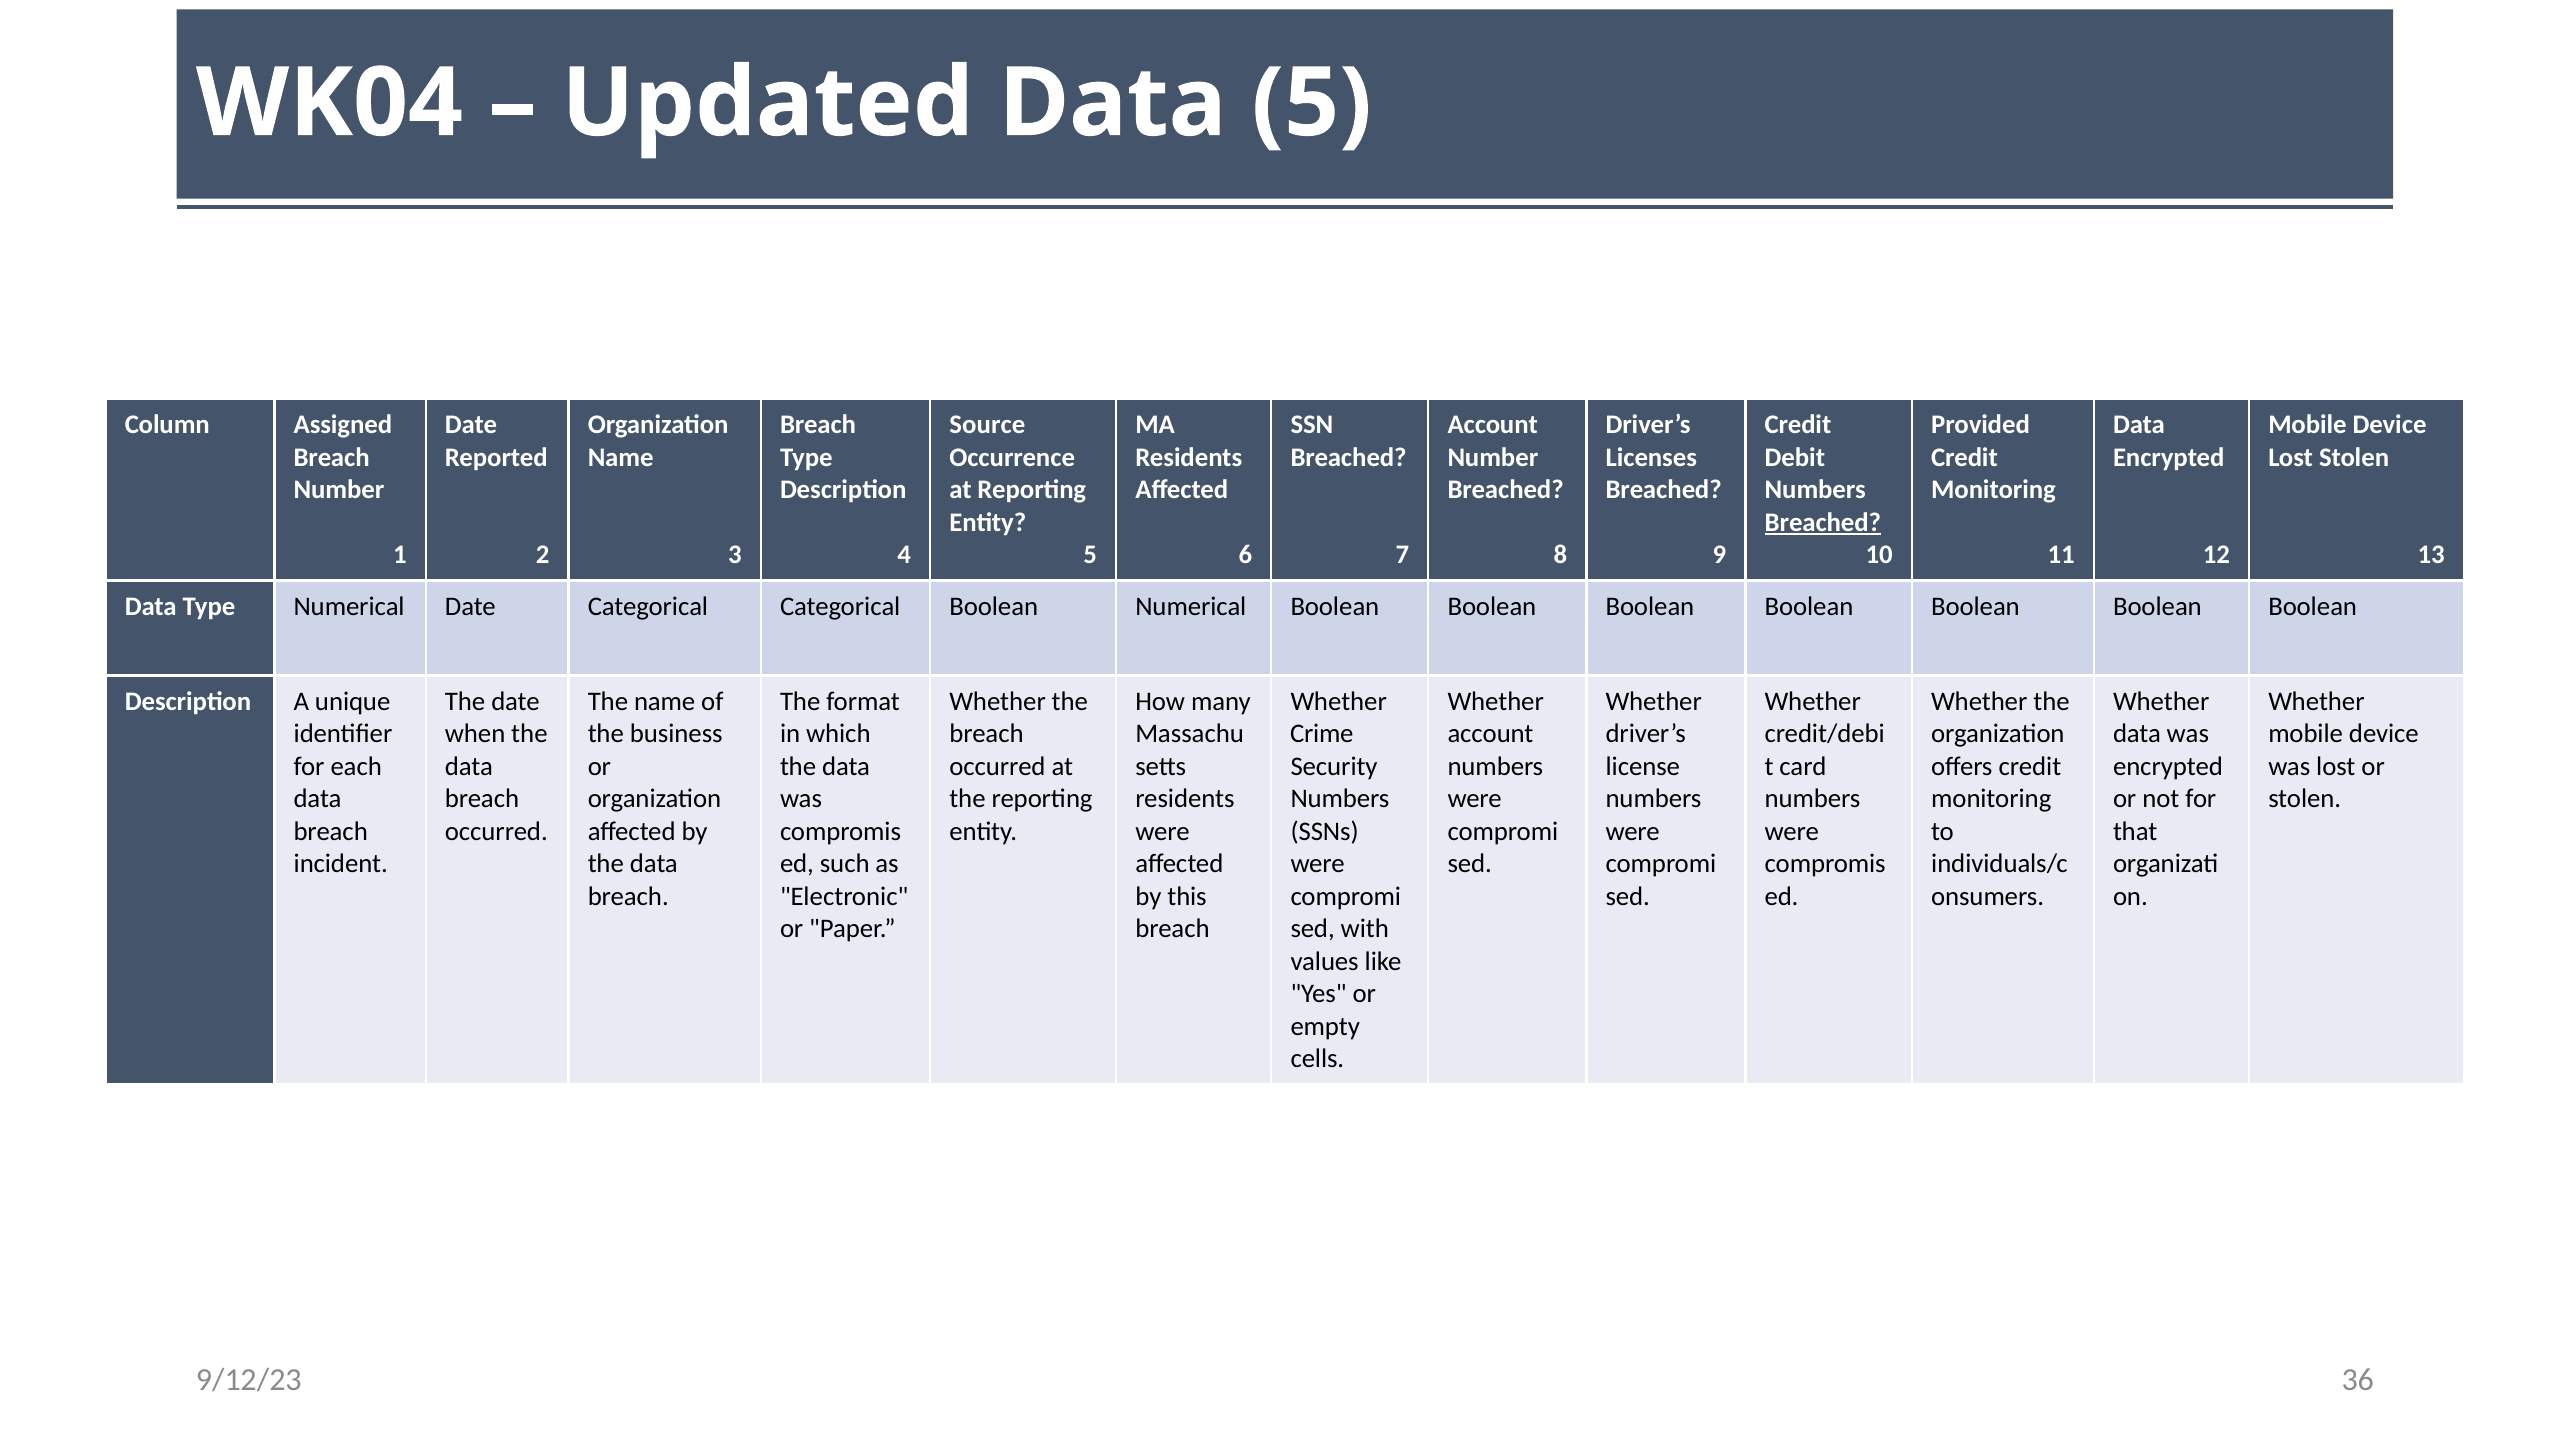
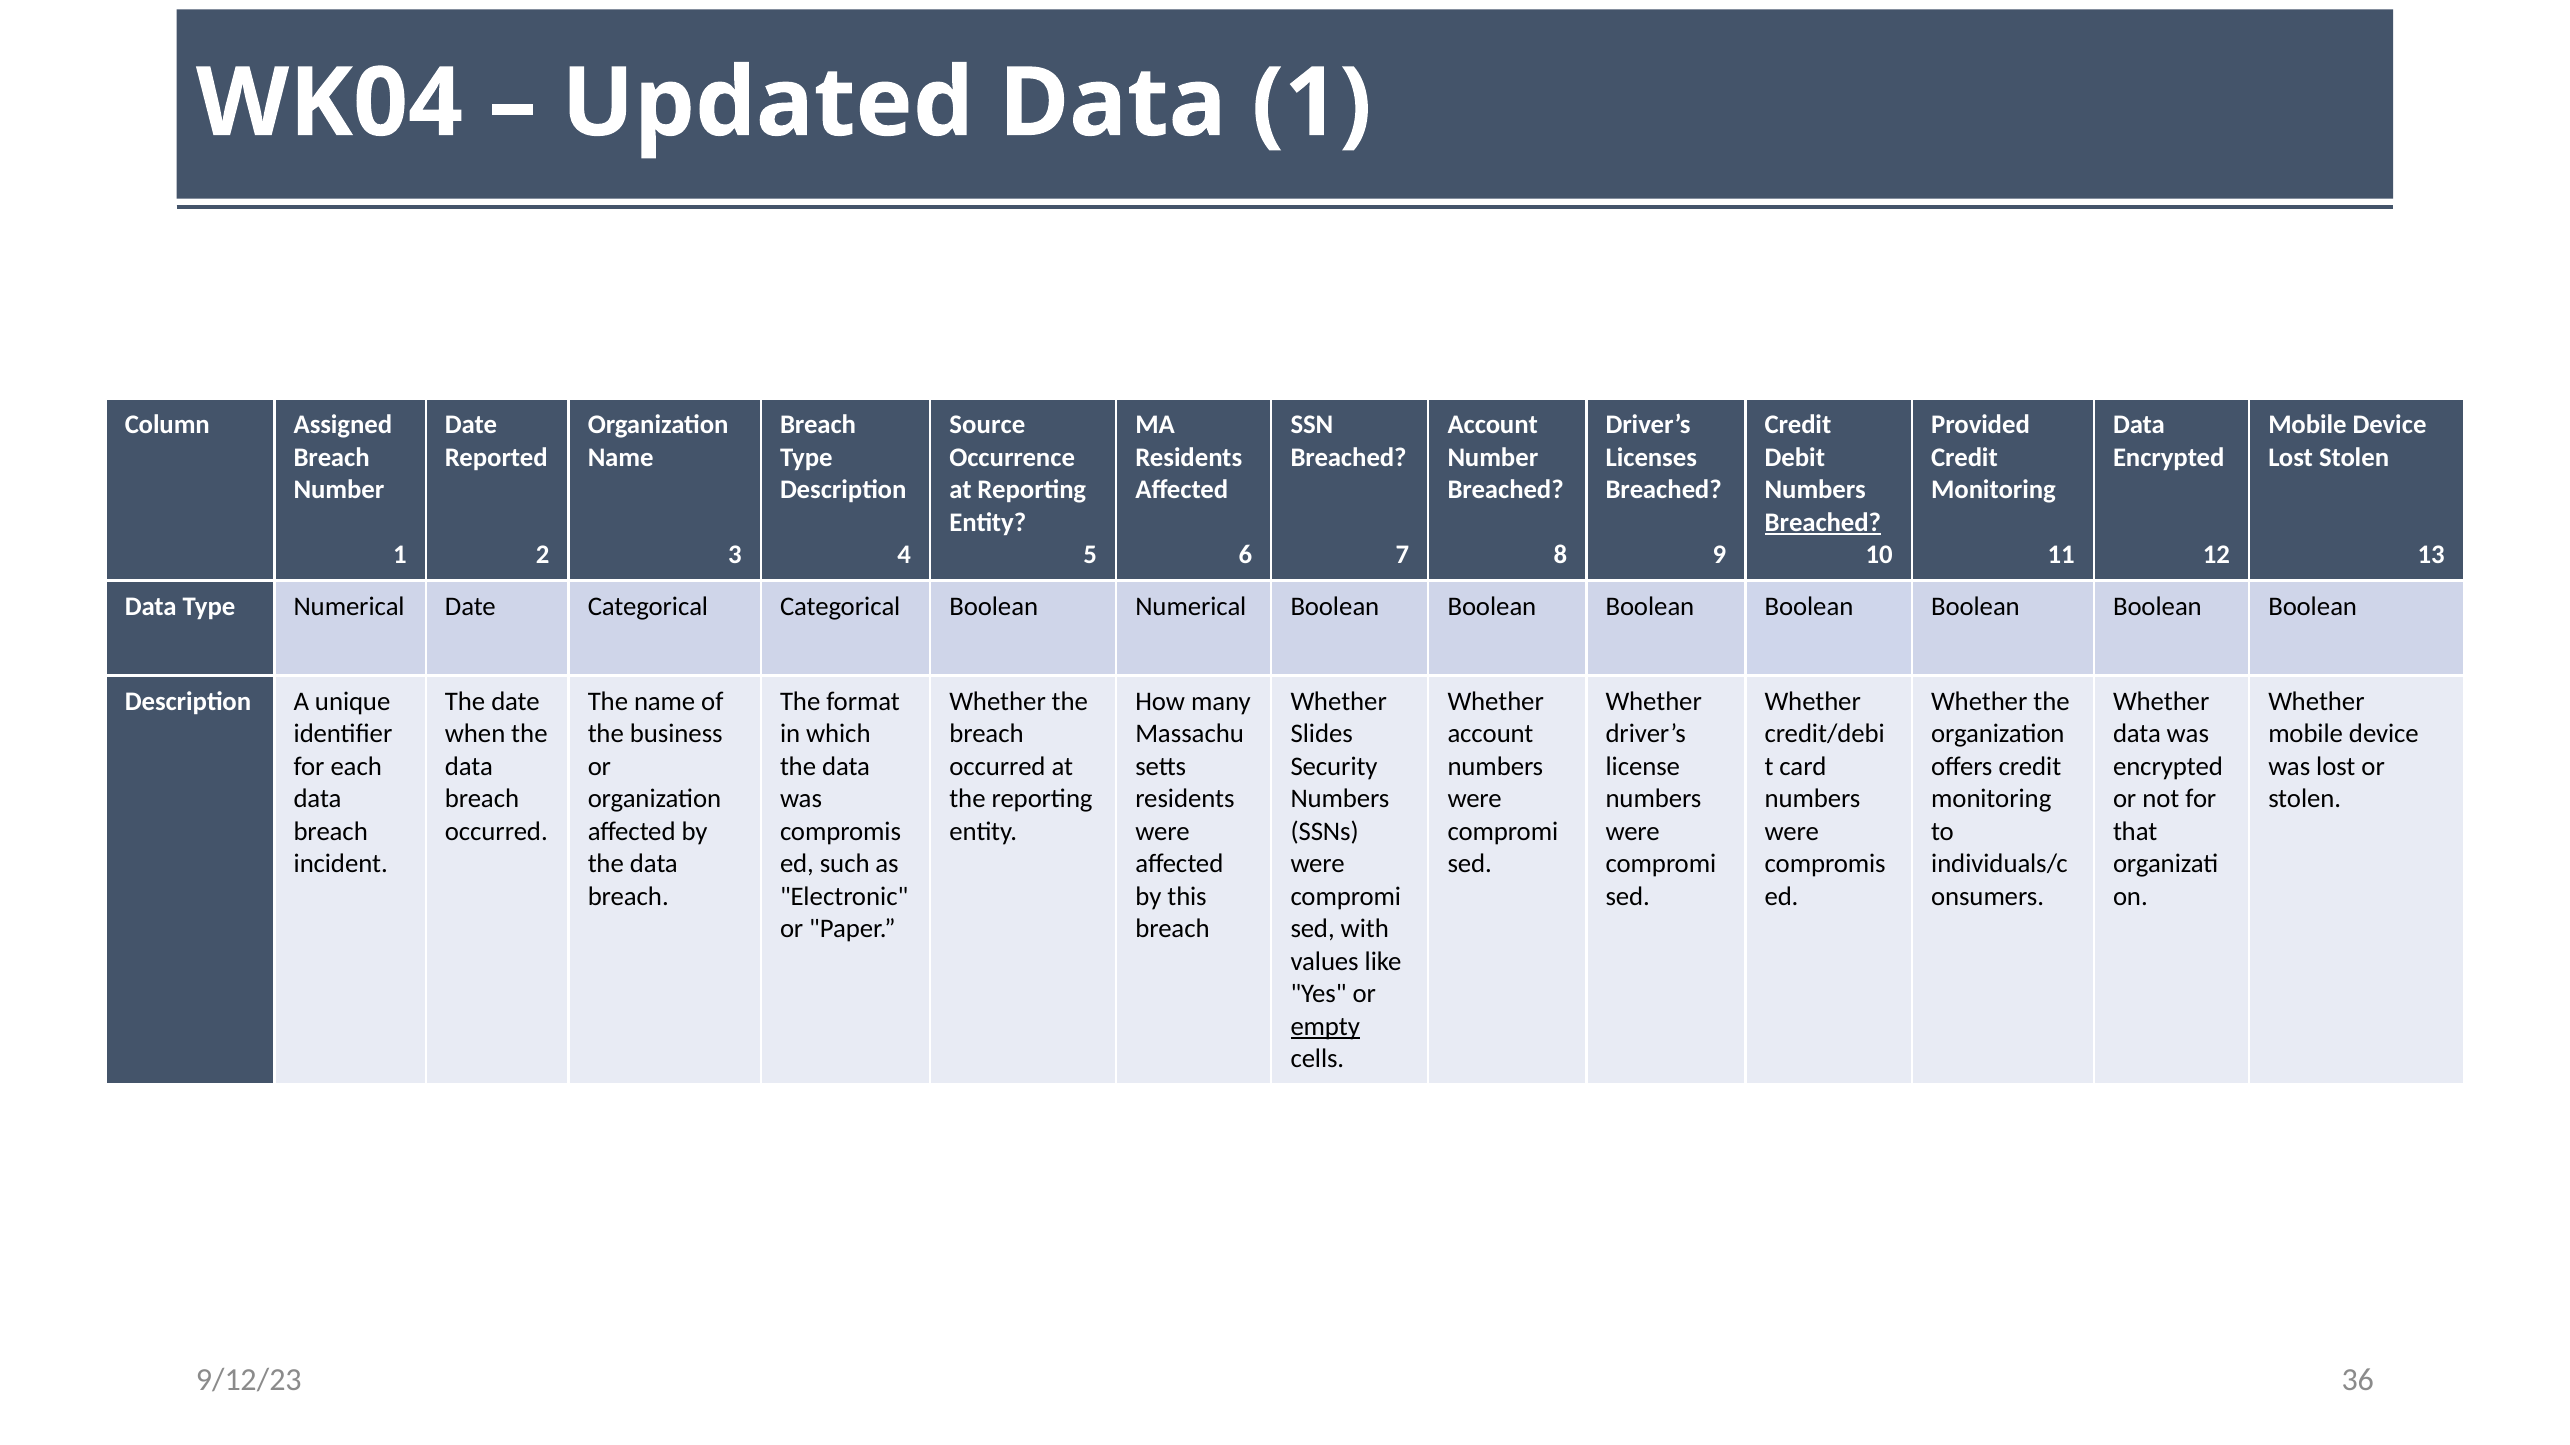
Data 5: 5 -> 1
Crime: Crime -> Slides
empty underline: none -> present
